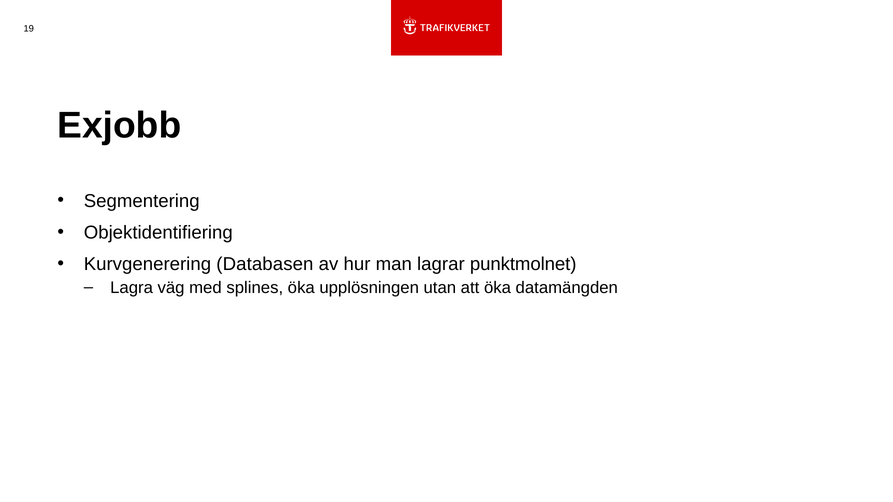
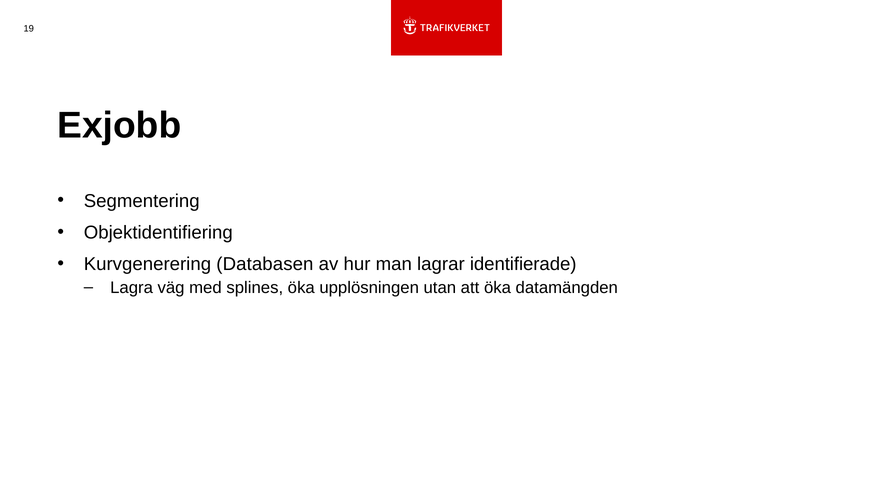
punktmolnet: punktmolnet -> identifierade
